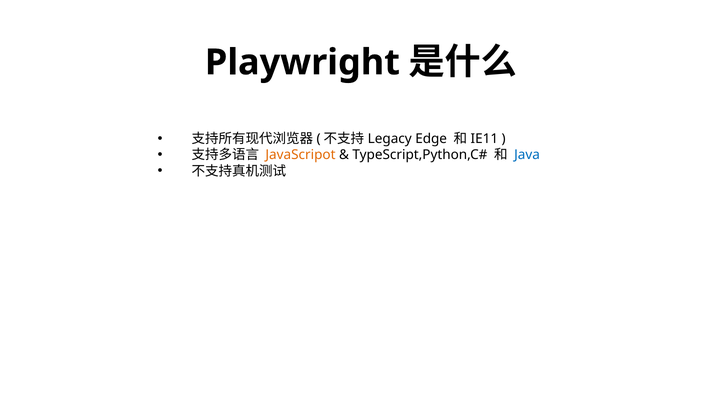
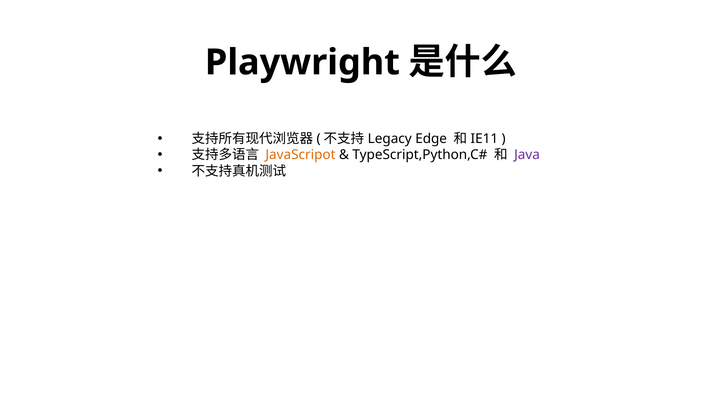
Java colour: blue -> purple
